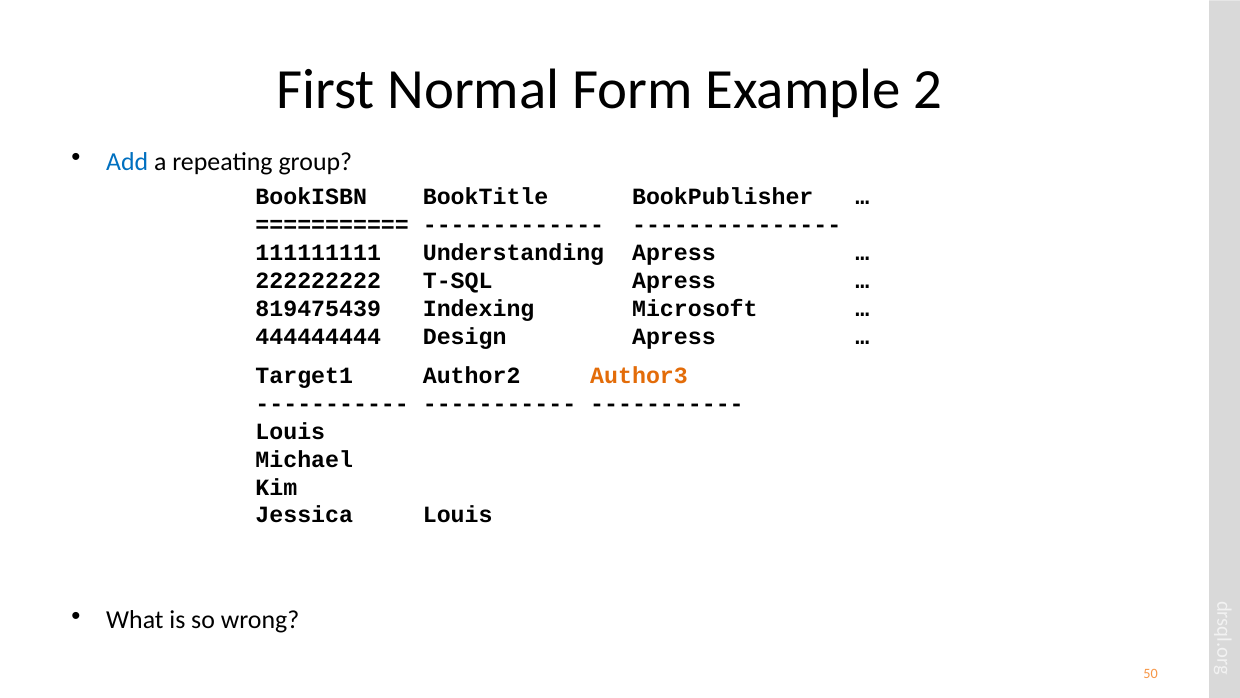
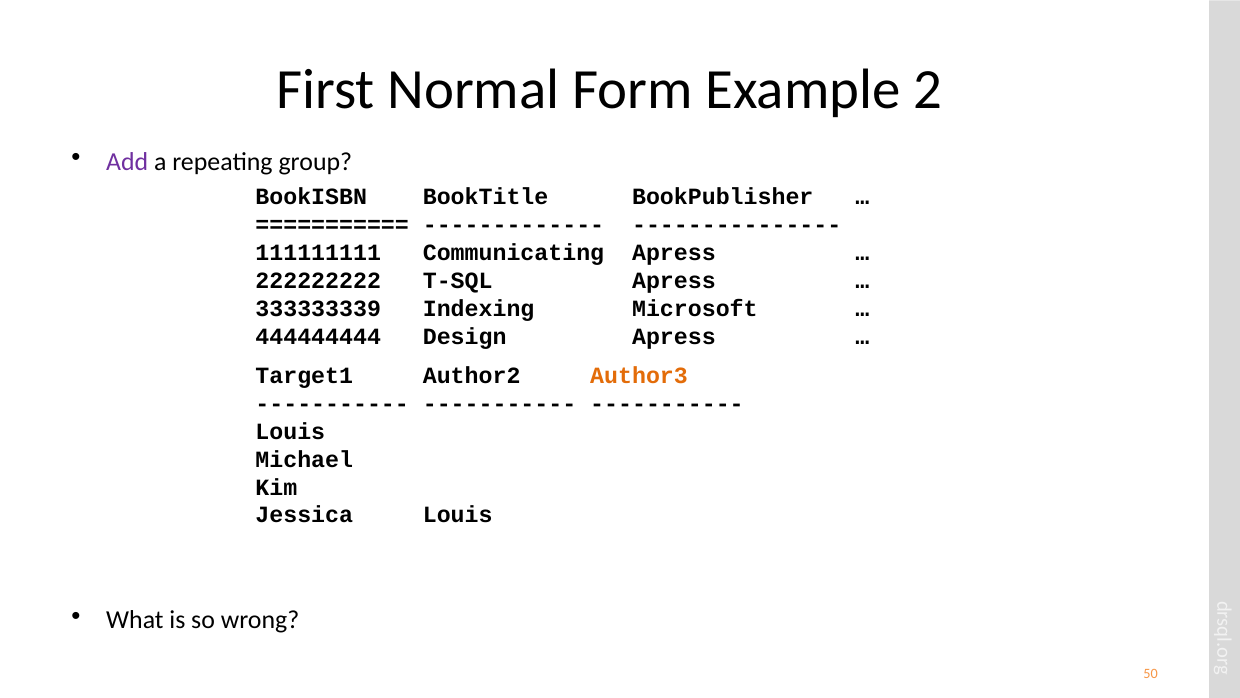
Add colour: blue -> purple
Understanding: Understanding -> Communicating
819475439: 819475439 -> 333333339
